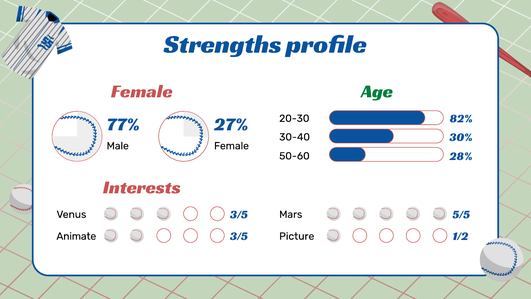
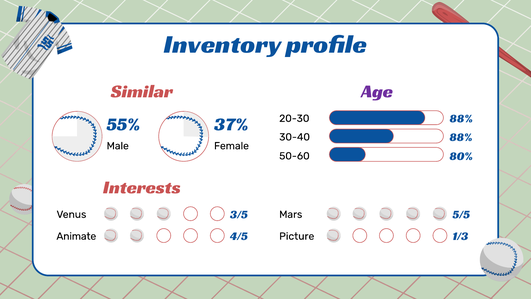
Strengths: Strengths -> Inventory
Female at (142, 91): Female -> Similar
Age colour: green -> purple
20-30 82%: 82% -> 88%
77%: 77% -> 55%
27%: 27% -> 37%
30-40 30%: 30% -> 88%
28%: 28% -> 80%
3/5 at (239, 236): 3/5 -> 4/5
1/2: 1/2 -> 1/3
